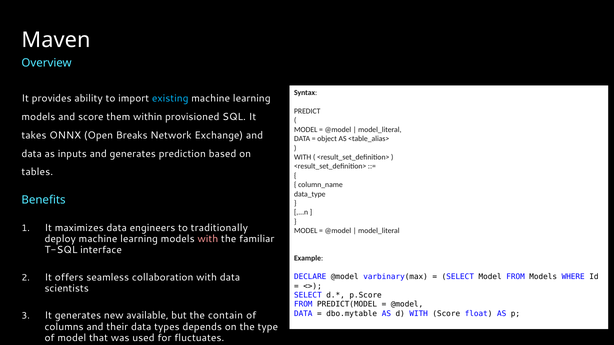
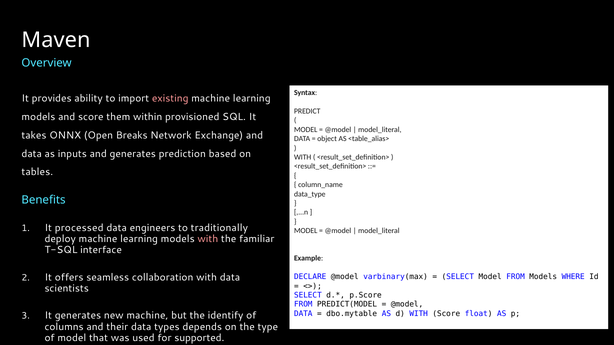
existing colour: light blue -> pink
maximizes: maximizes -> processed
new available: available -> machine
contain: contain -> identify
fluctuates: fluctuates -> supported
